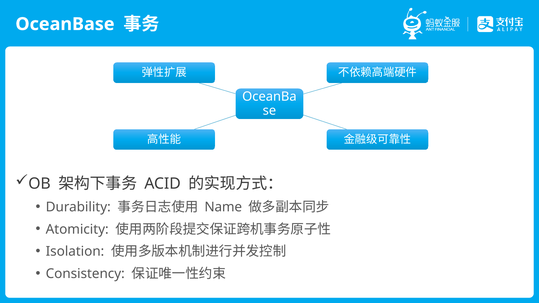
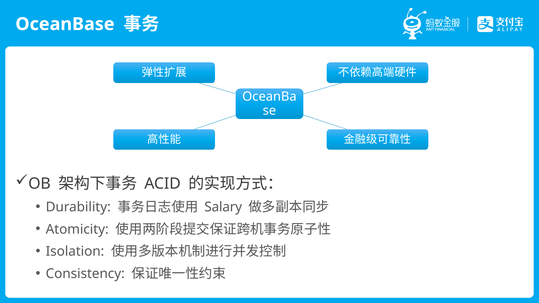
Name: Name -> Salary
